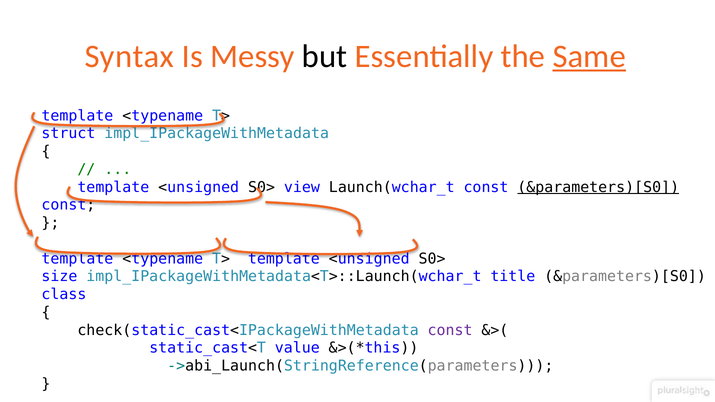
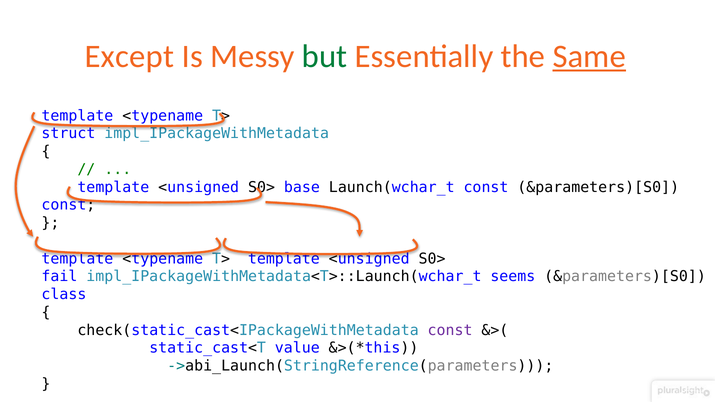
Syntax: Syntax -> Except
but colour: black -> green
view: view -> base
&parameters)[S0 at (598, 187) underline: present -> none
size: size -> fail
title: title -> seems
